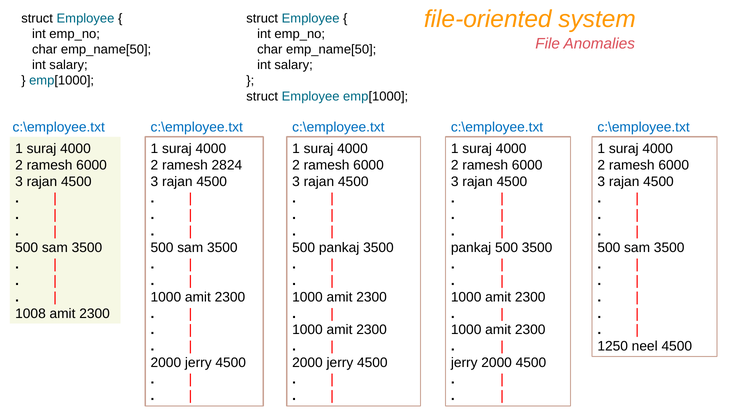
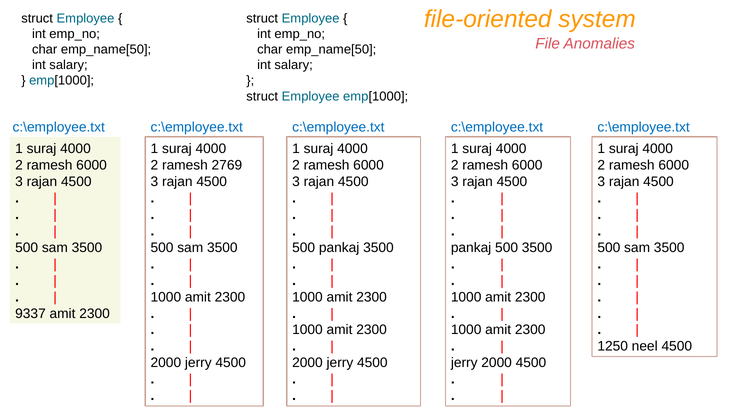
2824: 2824 -> 2769
1008: 1008 -> 9337
